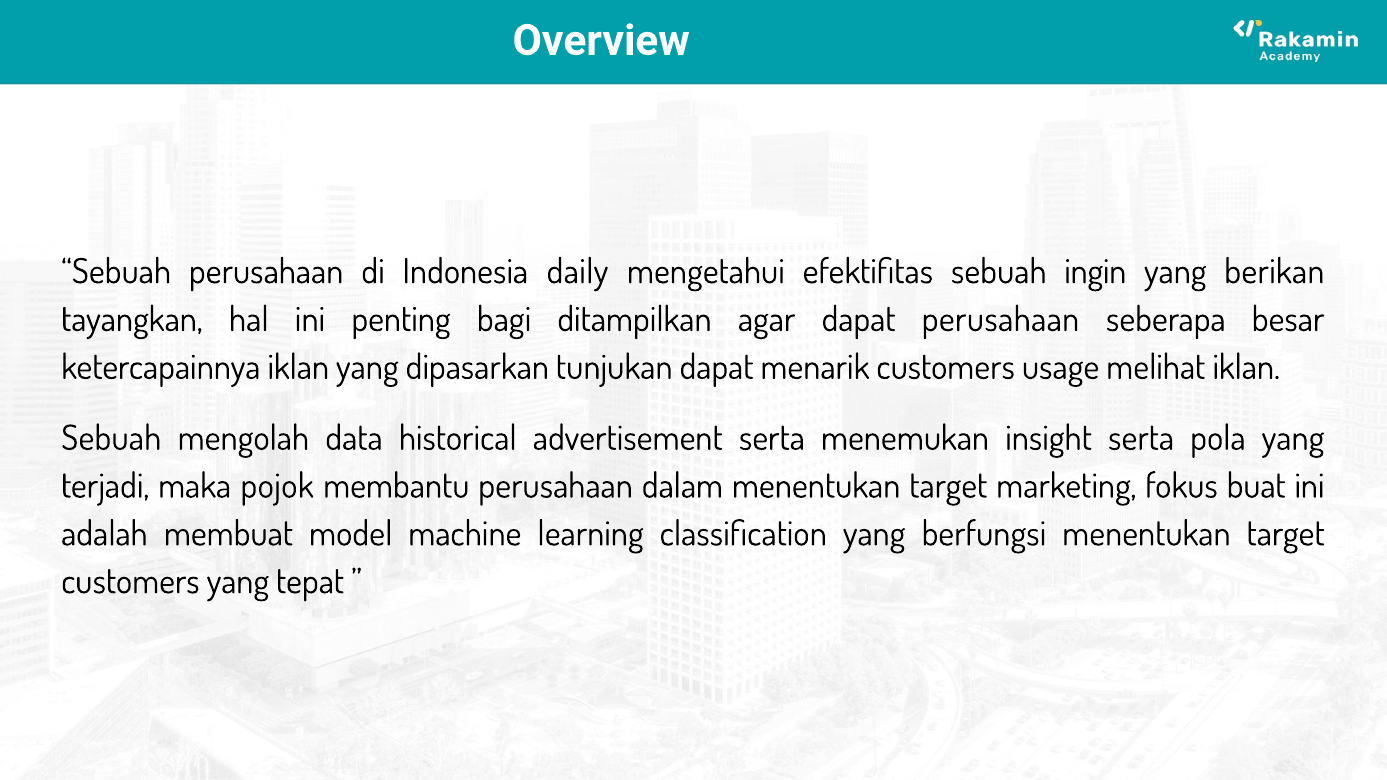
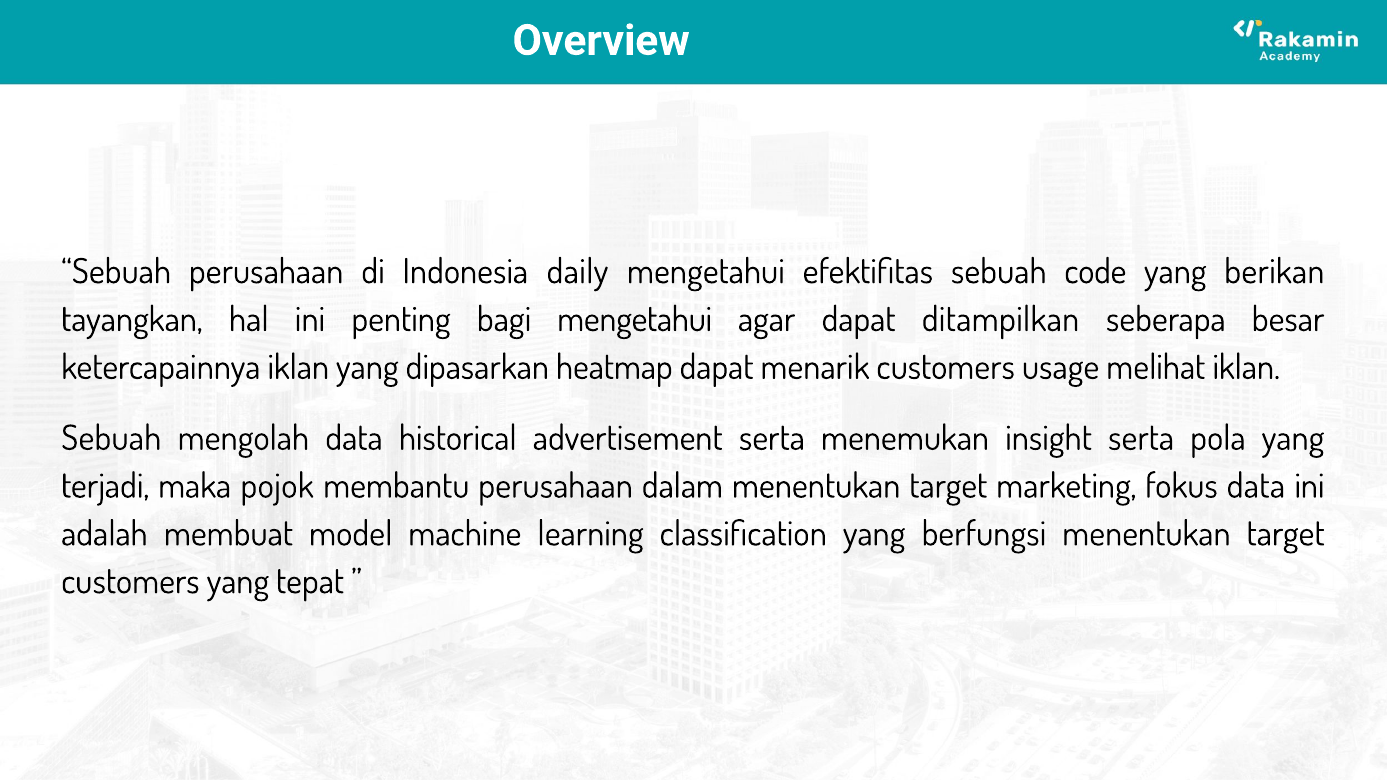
ingin: ingin -> code
bagi ditampilkan: ditampilkan -> mengetahui
dapat perusahaan: perusahaan -> ditampilkan
tunjukan: tunjukan -> heatmap
fokus buat: buat -> data
